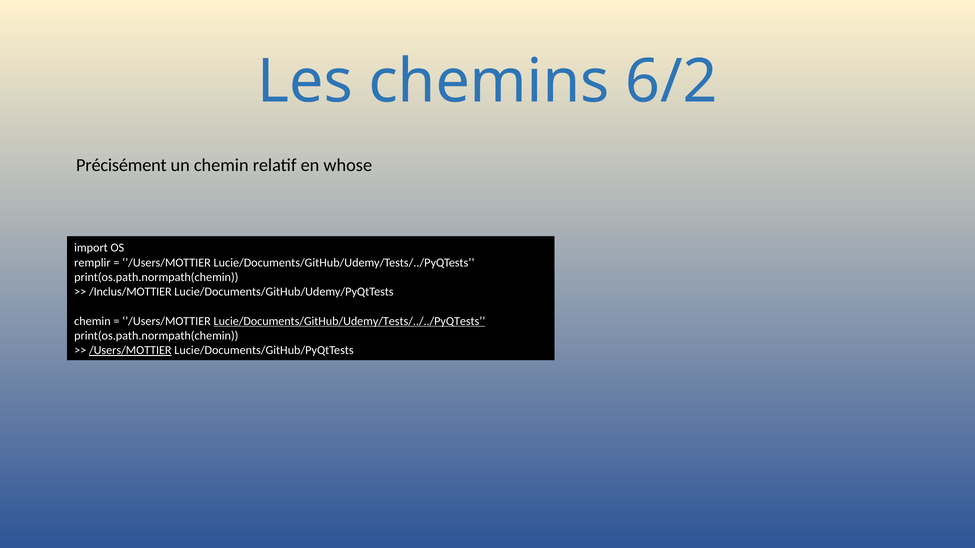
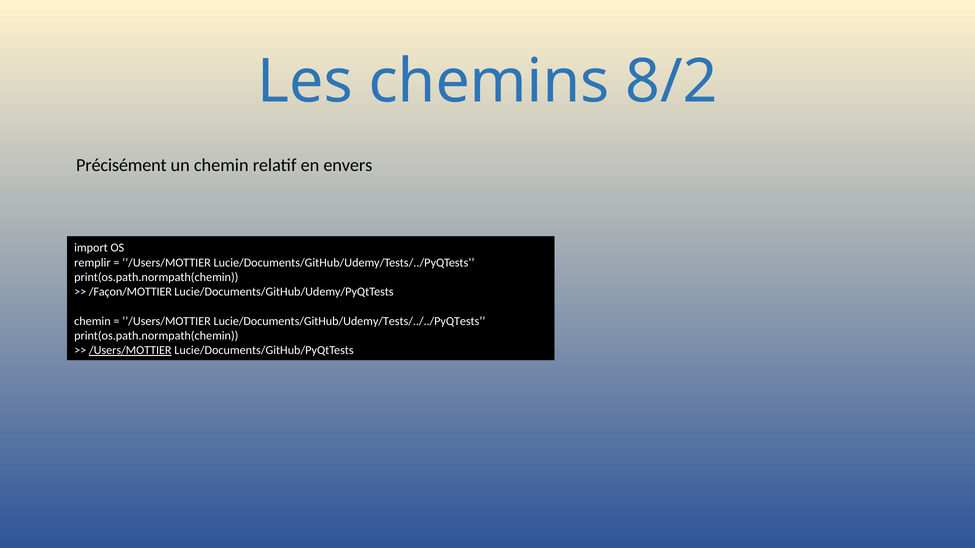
6/2: 6/2 -> 8/2
whose: whose -> envers
/Inclus/MOTTIER: /Inclus/MOTTIER -> /Façon/MOTTIER
Lucie/Documents/GitHub/Udemy/Tests/../../PyQTests underline: present -> none
